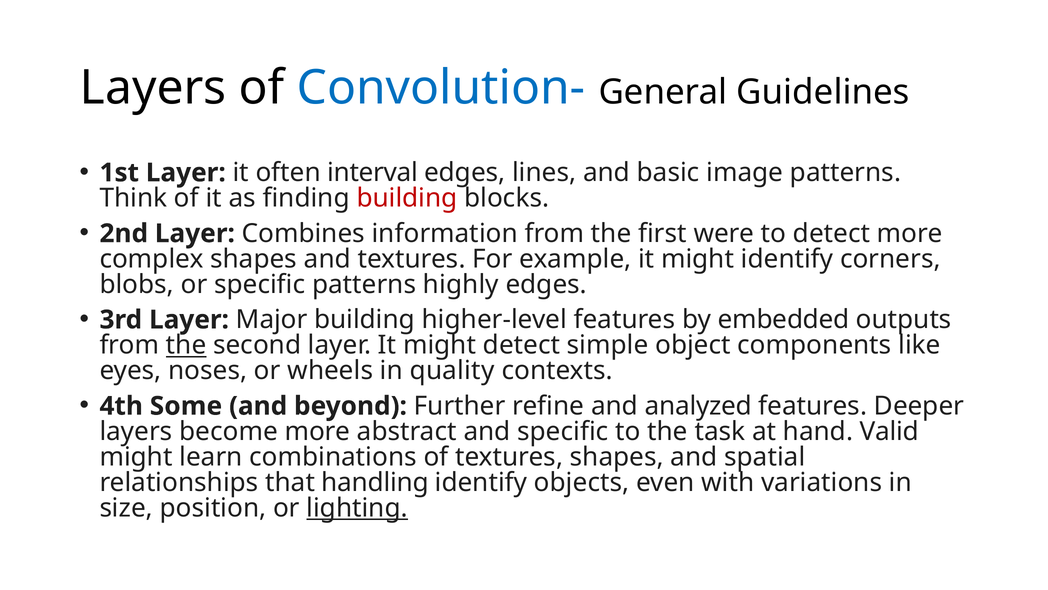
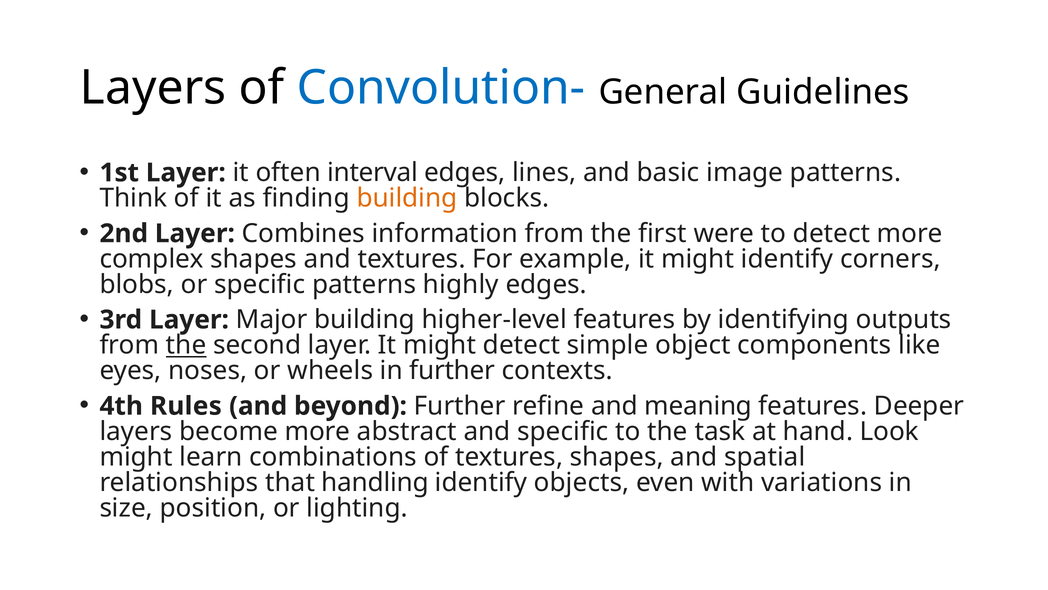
building at (407, 198) colour: red -> orange
embedded: embedded -> identifying
in quality: quality -> further
Some: Some -> Rules
analyzed: analyzed -> meaning
Valid: Valid -> Look
lighting underline: present -> none
